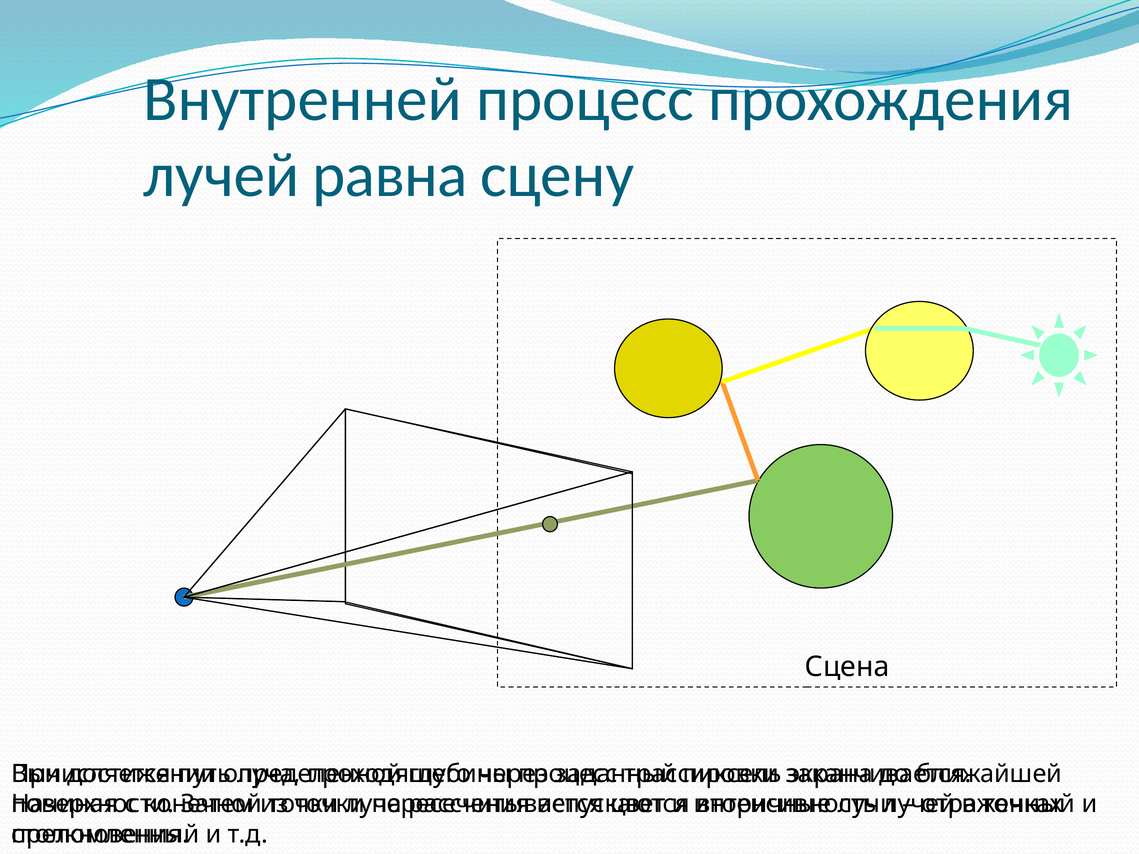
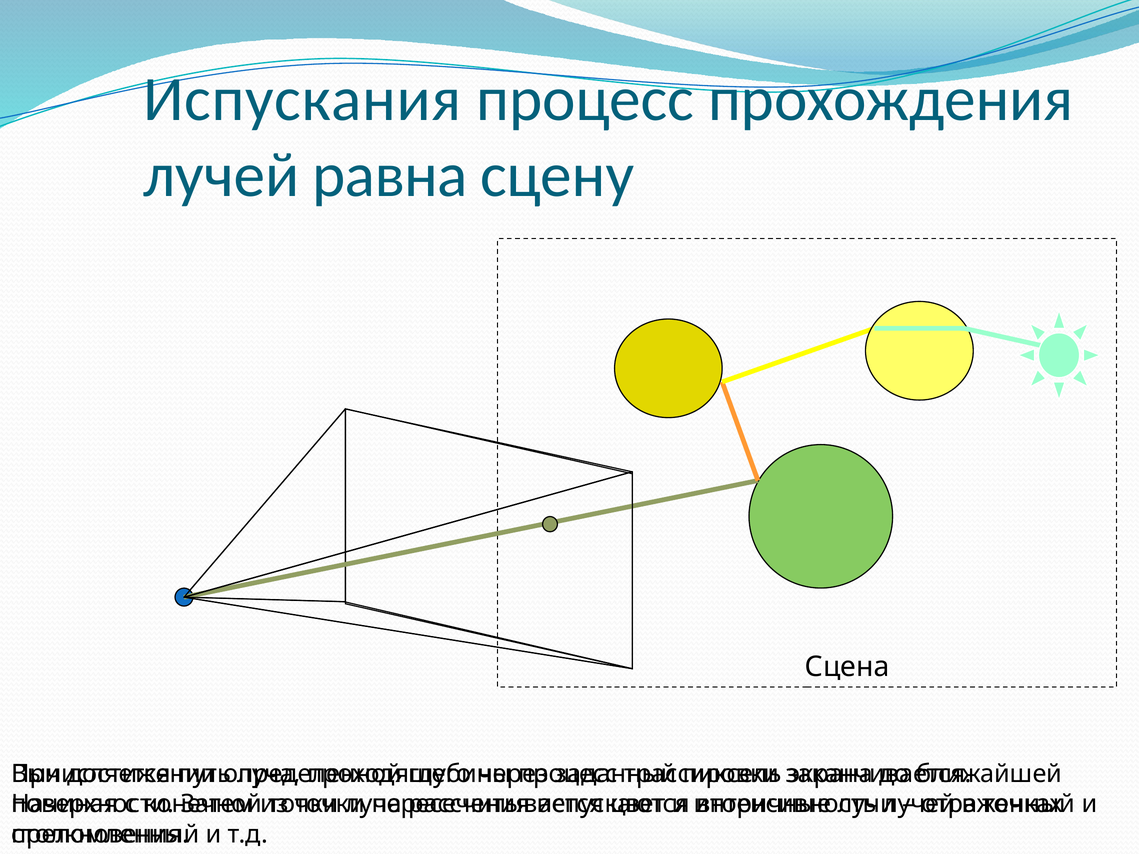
Внутренней: Внутренней -> Испускания
